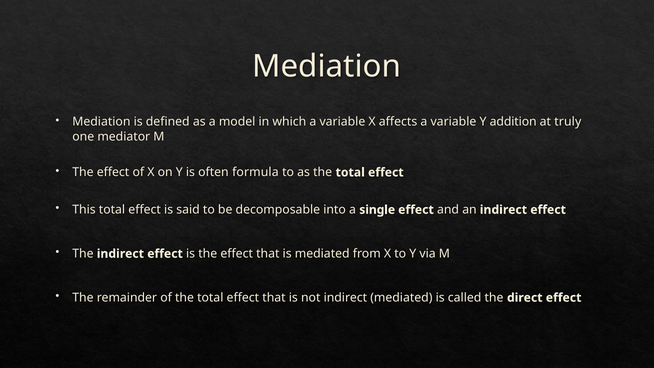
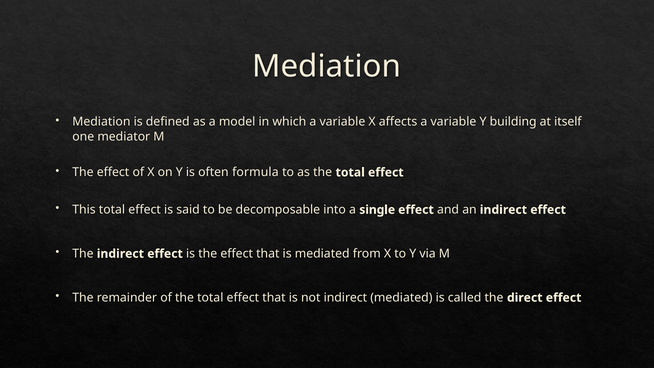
addition: addition -> building
truly: truly -> itself
